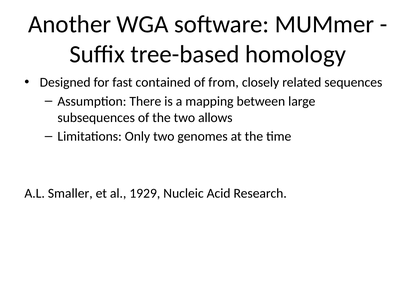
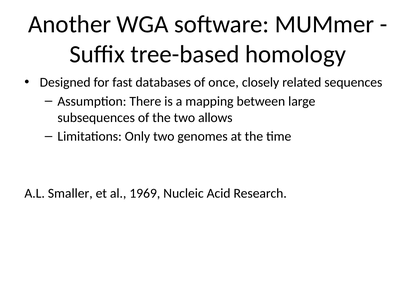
contained: contained -> databases
from: from -> once
1929: 1929 -> 1969
